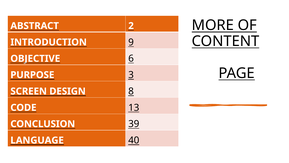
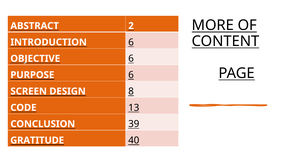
9 at (131, 42): 9 -> 6
3 at (131, 75): 3 -> 6
LANGUAGE: LANGUAGE -> GRATITUDE
